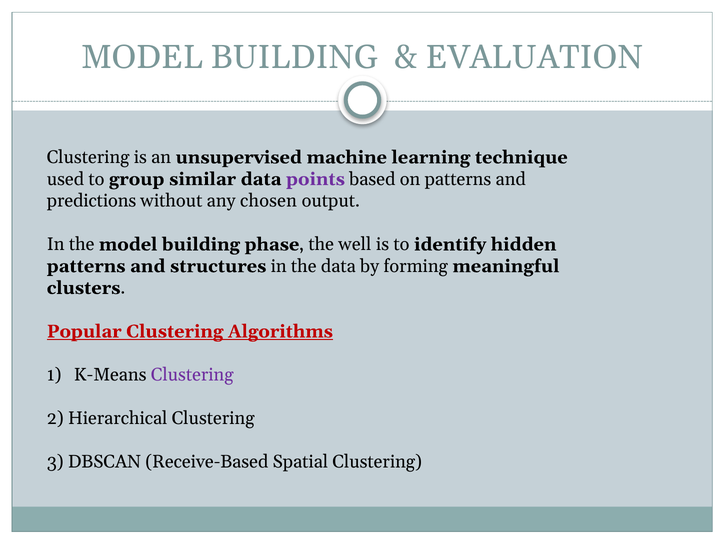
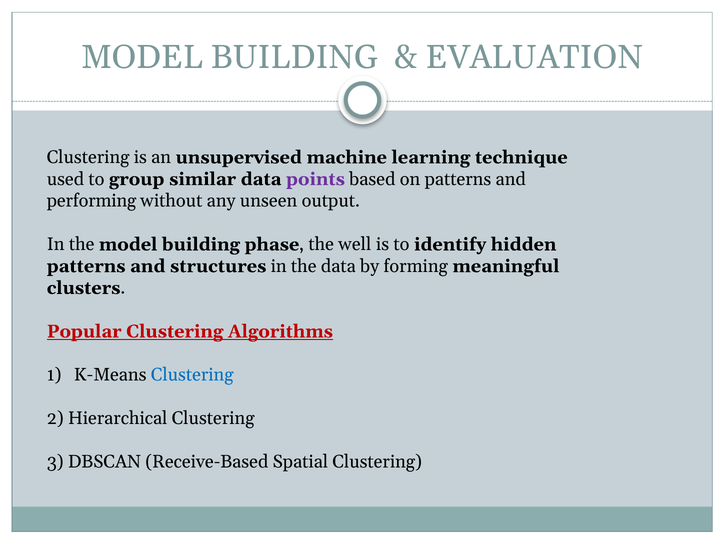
predictions: predictions -> performing
chosen: chosen -> unseen
Clustering at (192, 375) colour: purple -> blue
